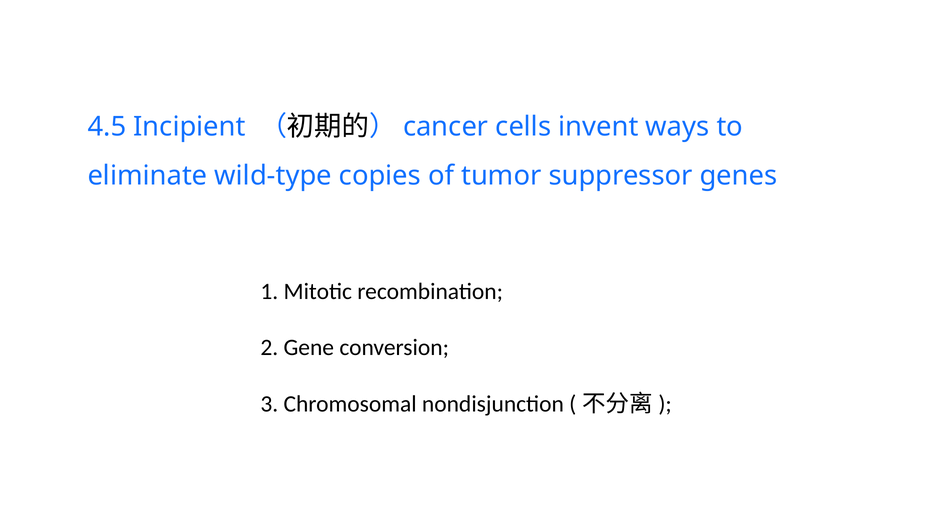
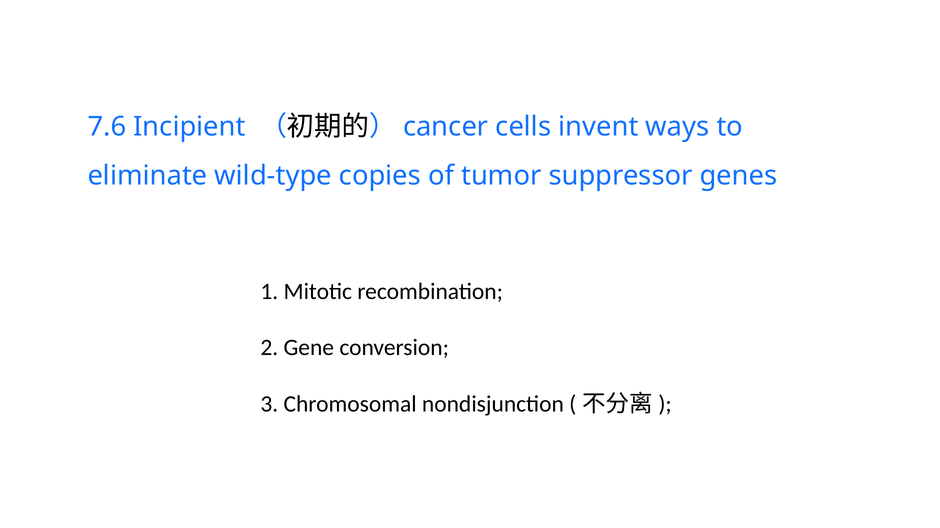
4.5: 4.5 -> 7.6
